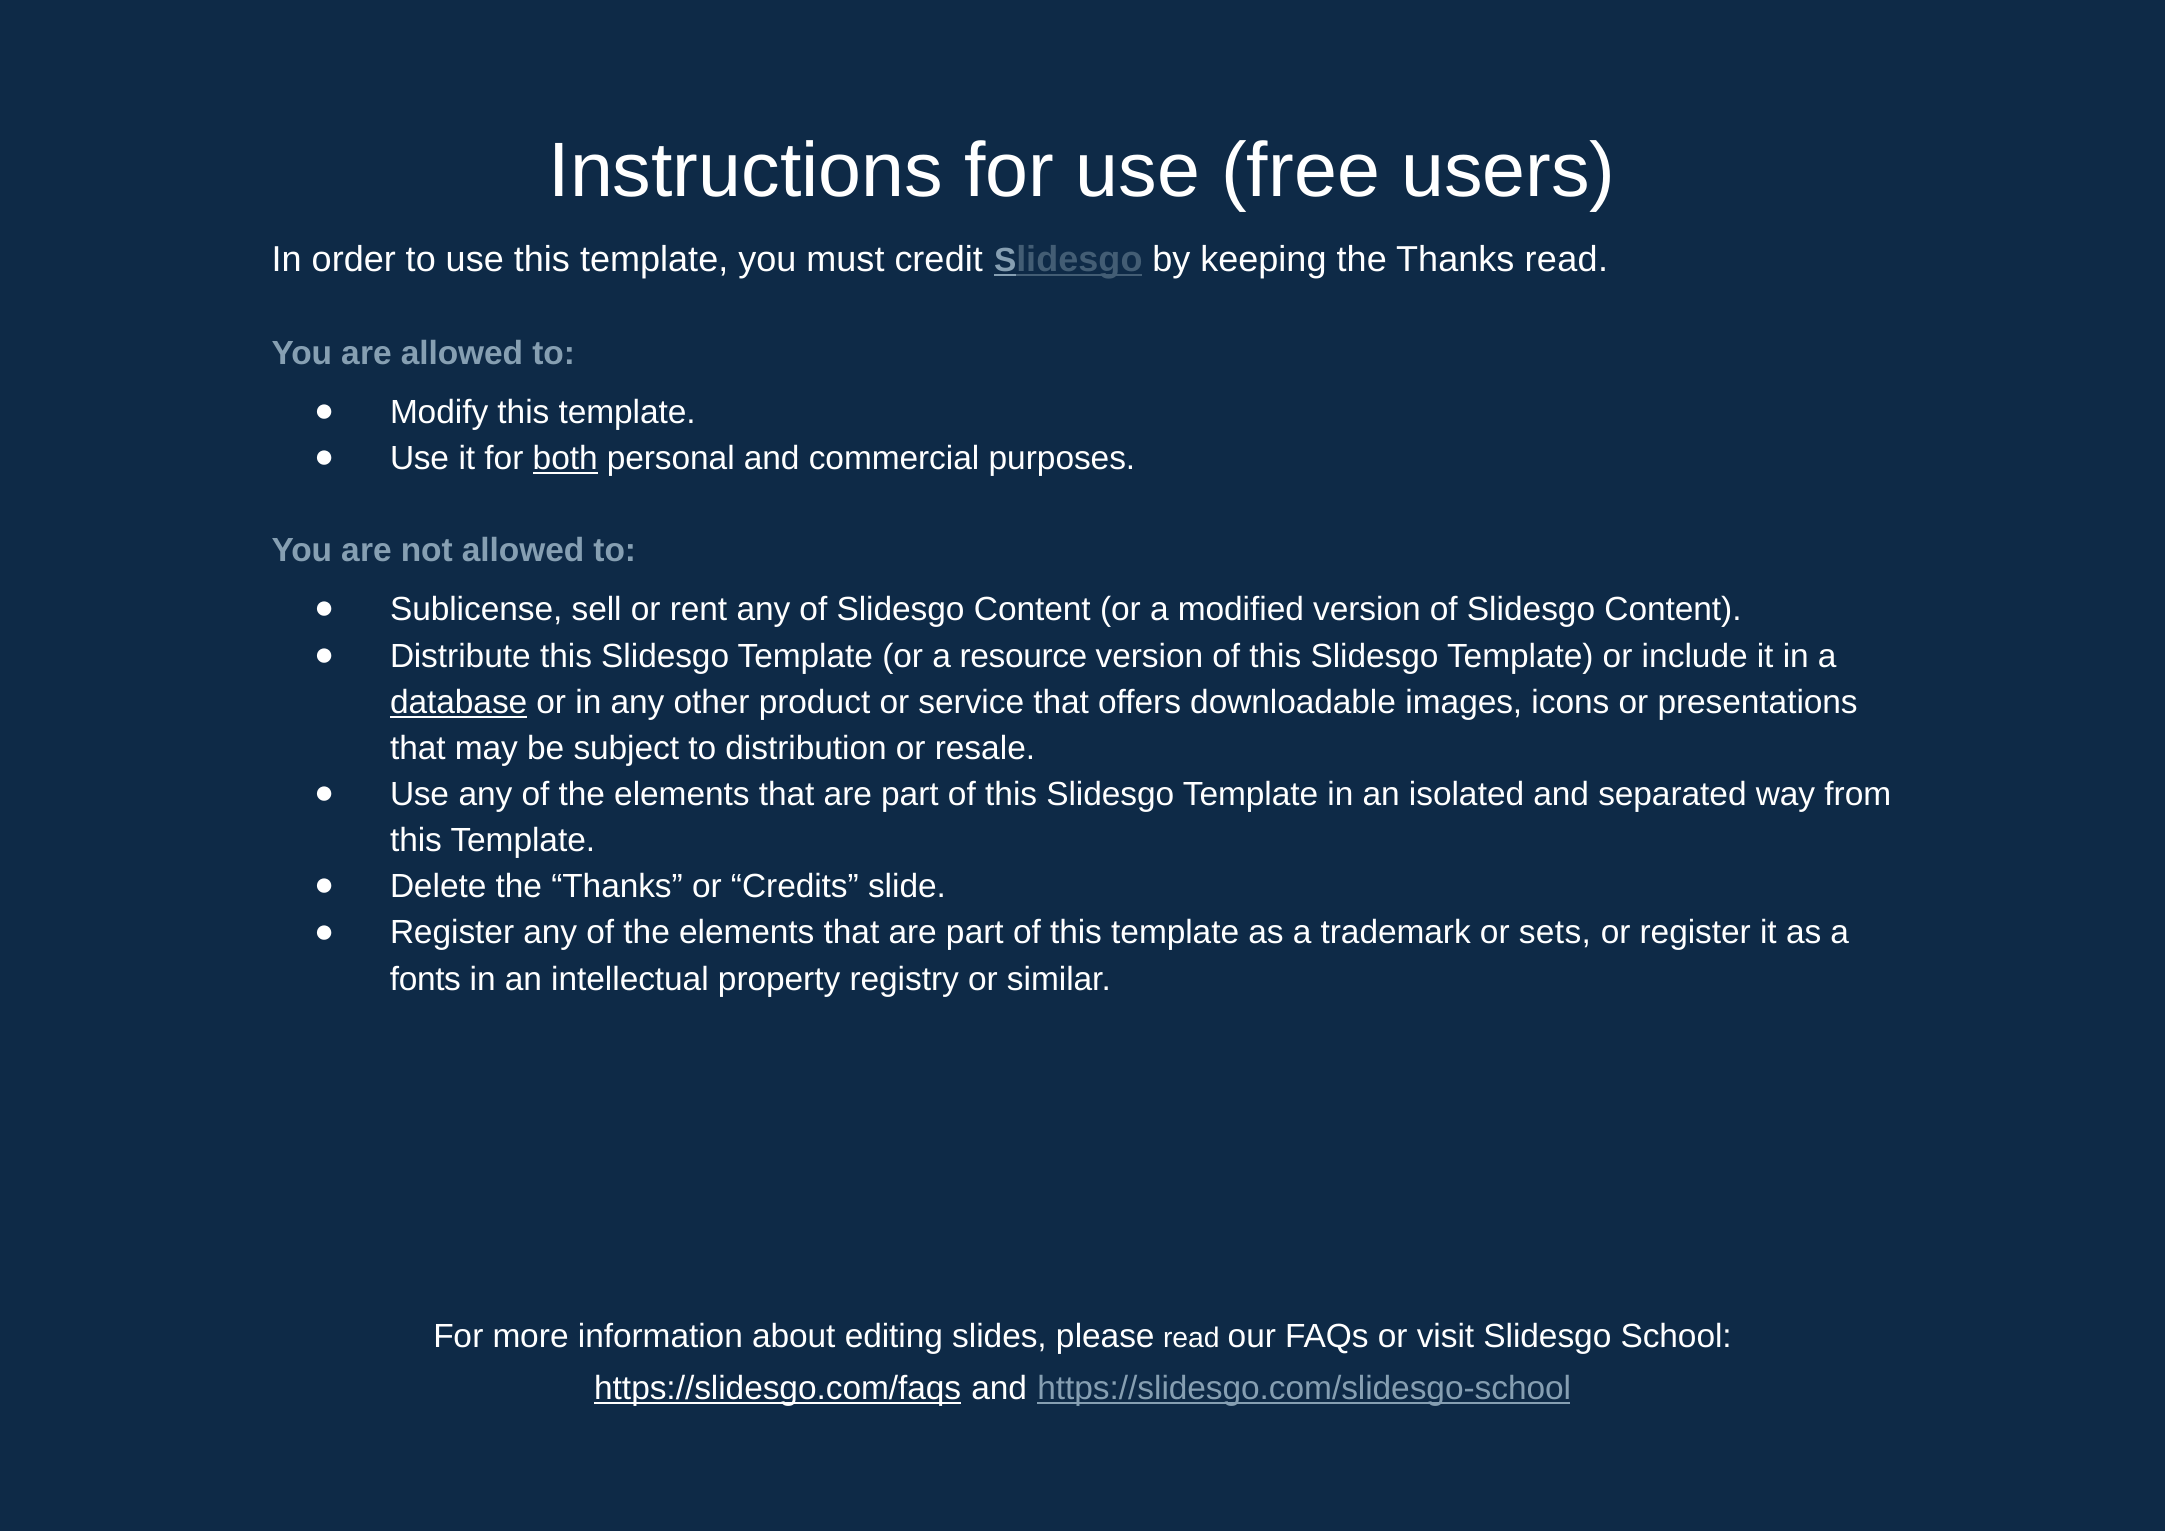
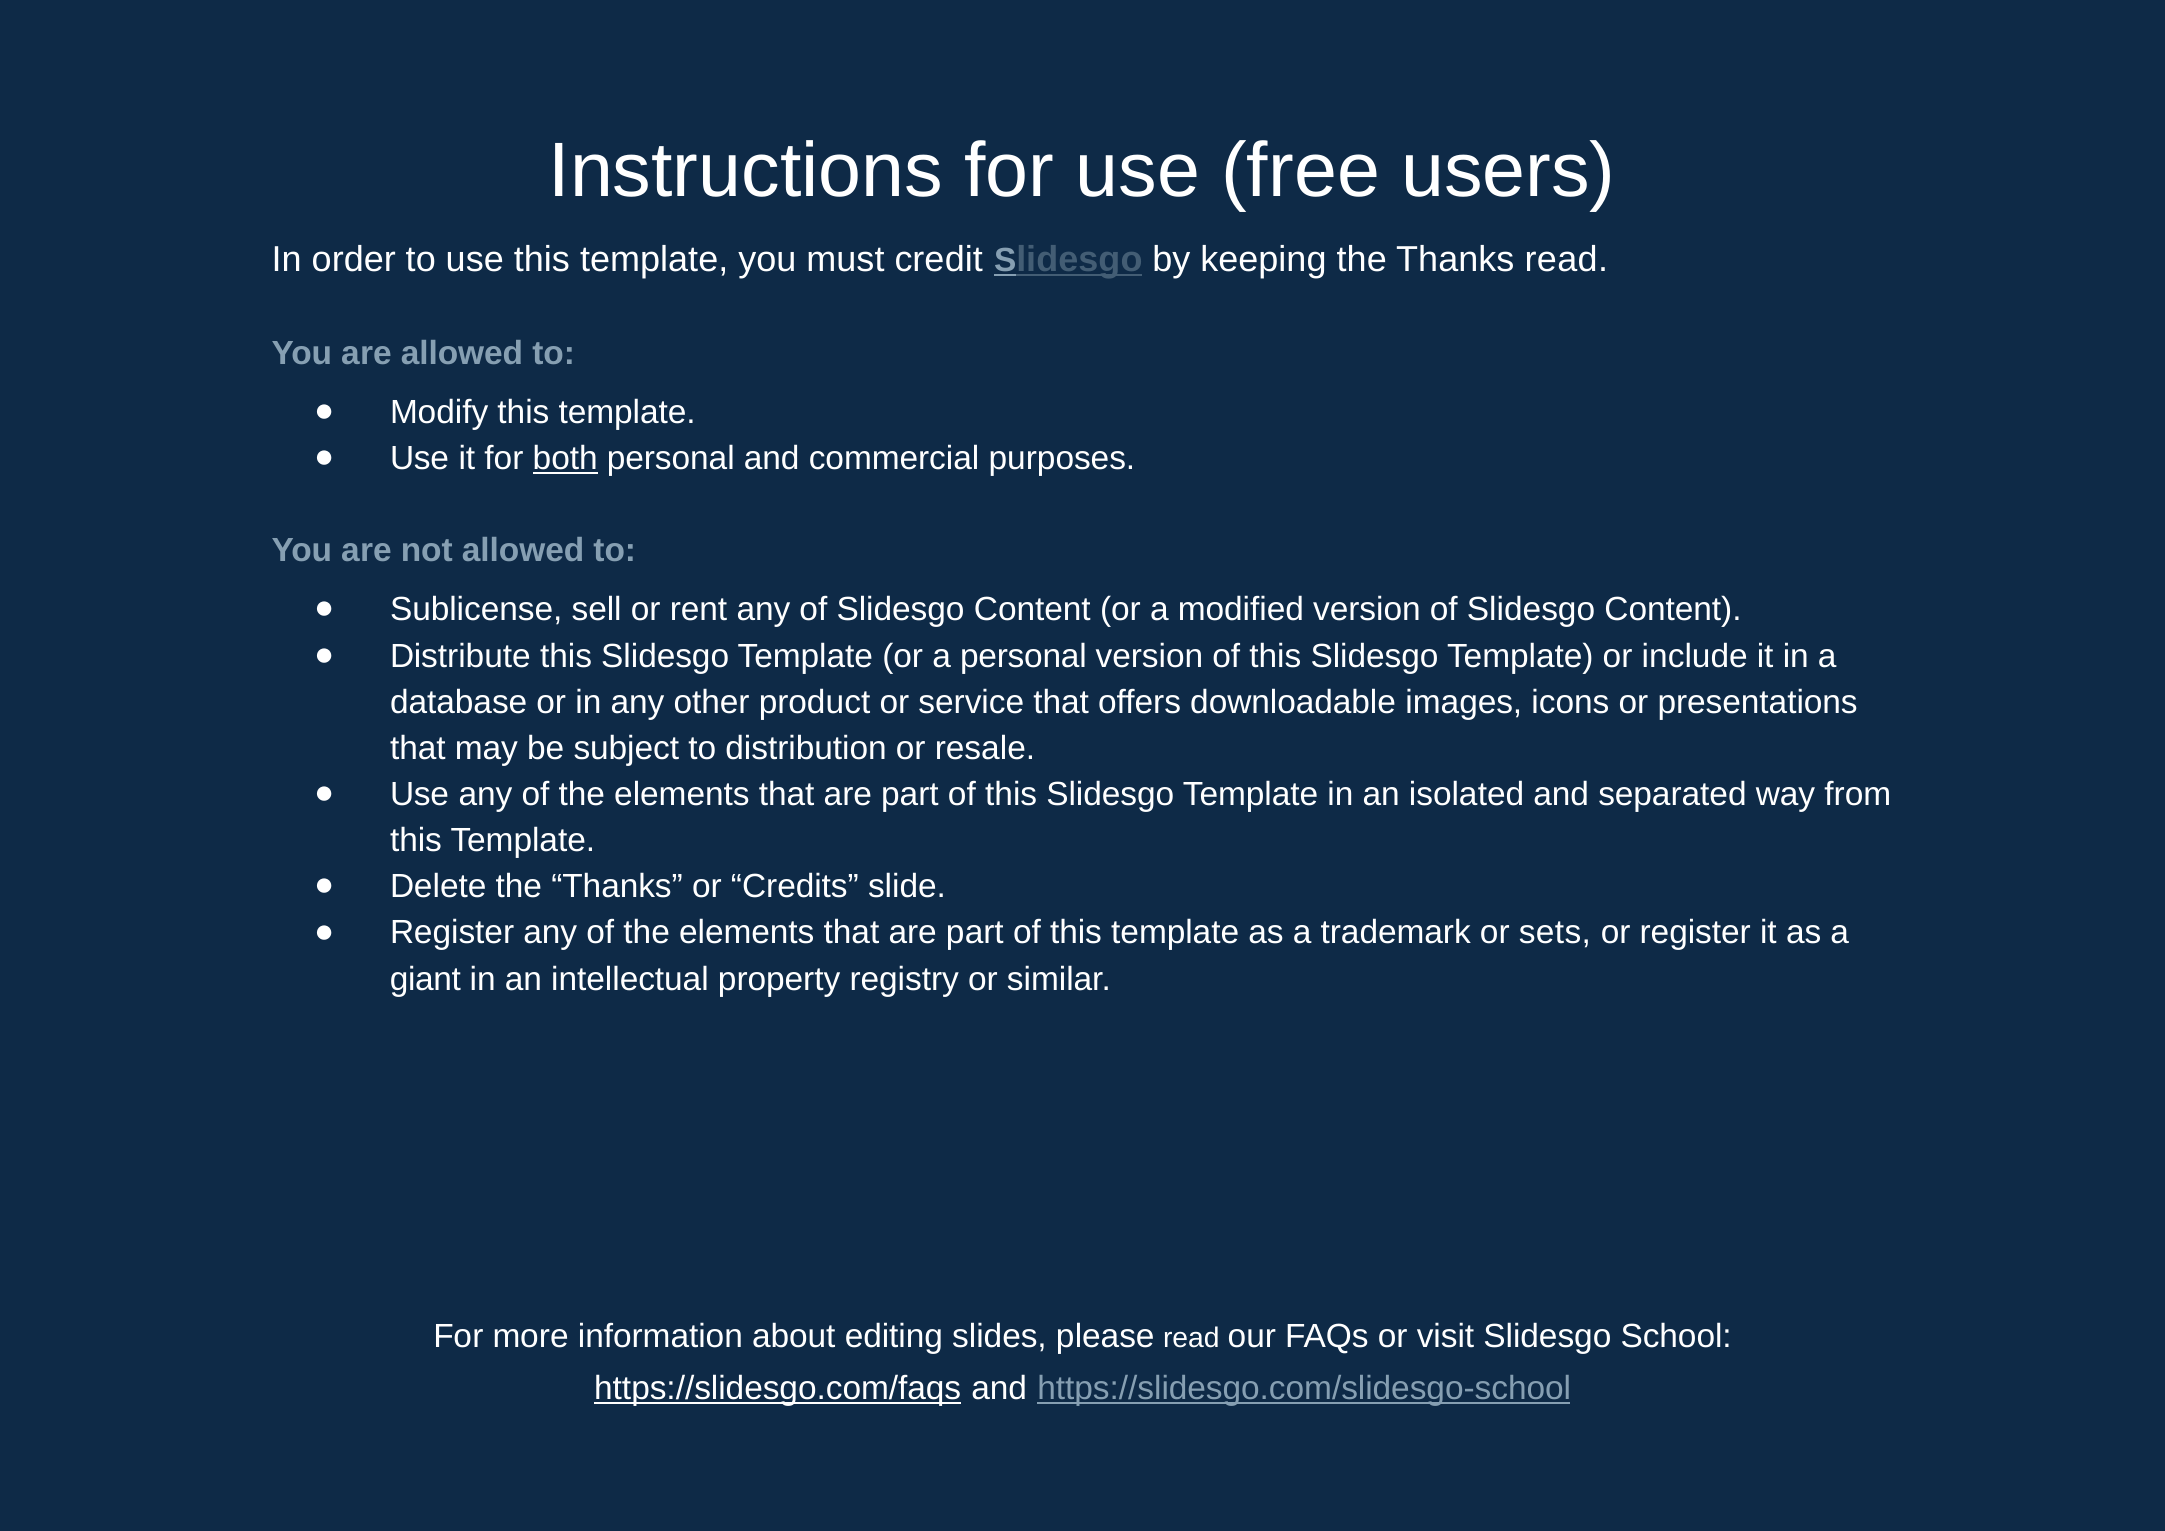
a resource: resource -> personal
database underline: present -> none
fonts: fonts -> giant
